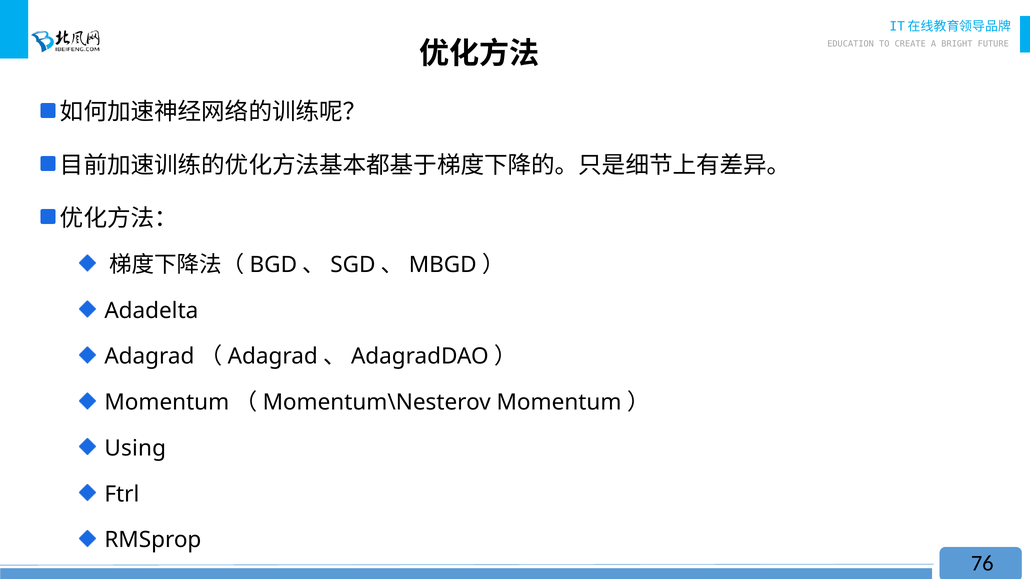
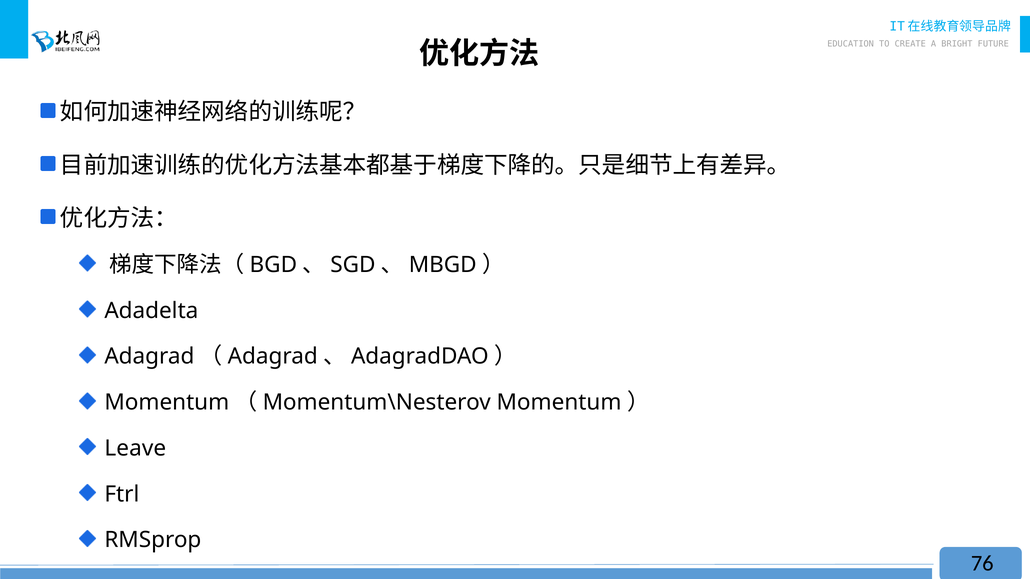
Using: Using -> Leave
